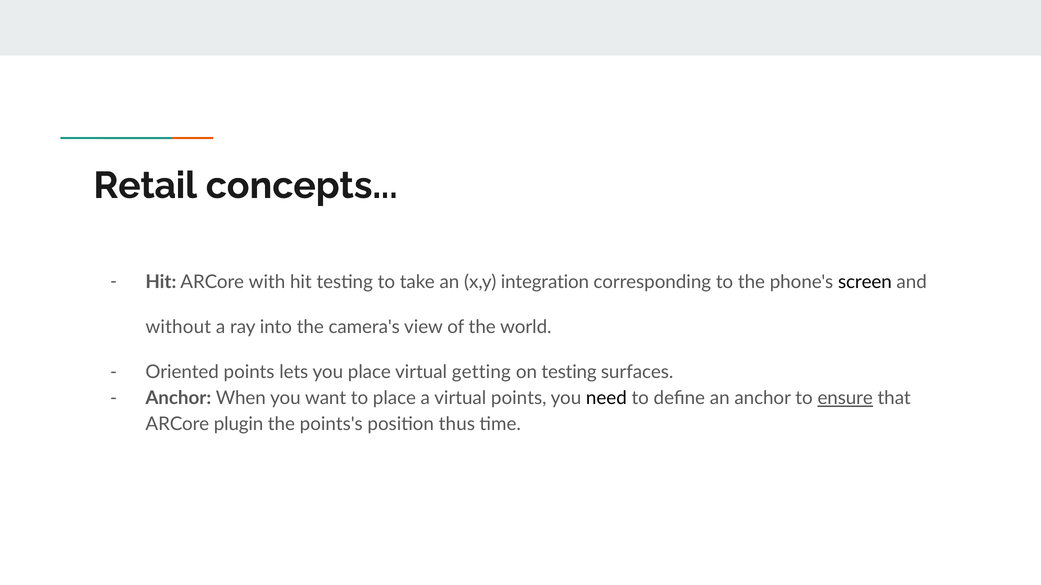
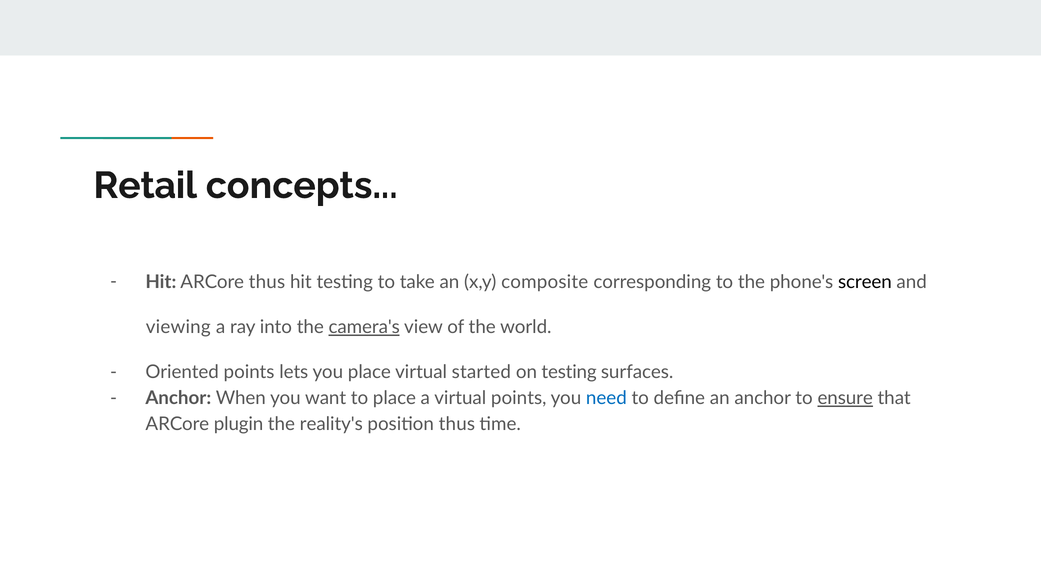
ARCore with: with -> thus
integration: integration -> composite
without: without -> viewing
camera's underline: none -> present
getting: getting -> started
need colour: black -> blue
points's: points's -> reality's
